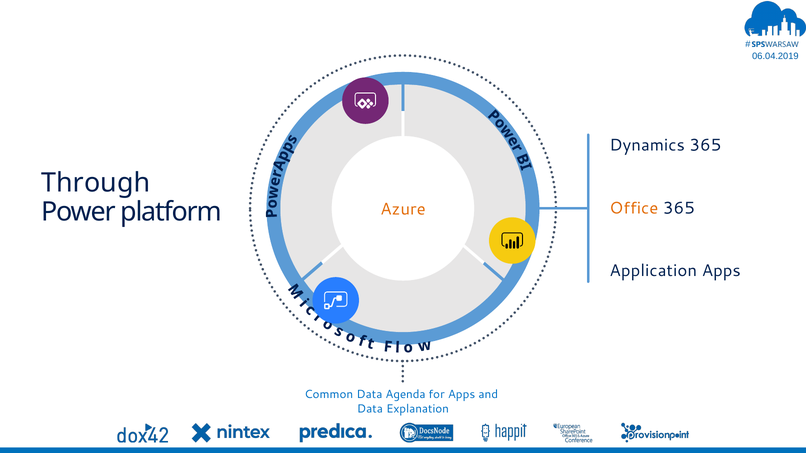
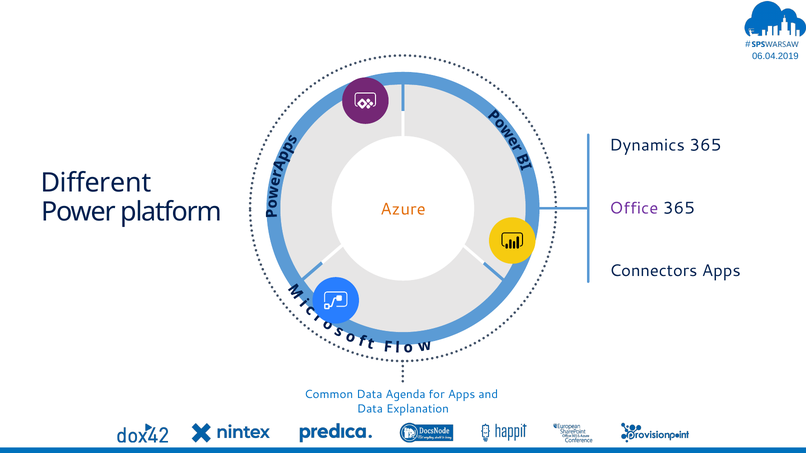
Through: Through -> Different
Office colour: orange -> purple
Application: Application -> Connectors
